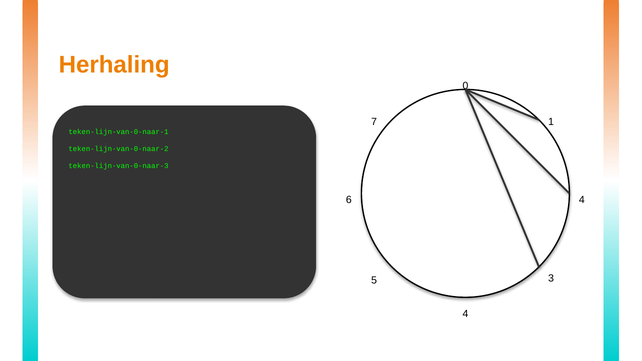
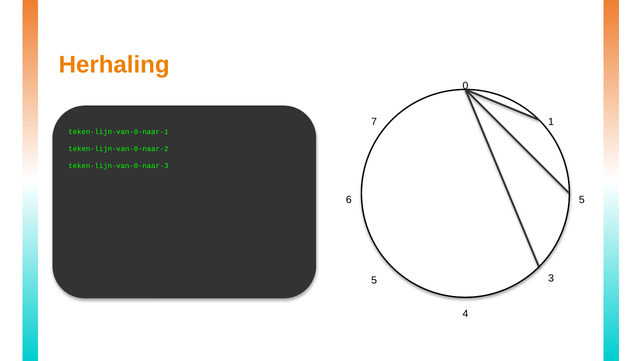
6 4: 4 -> 5
